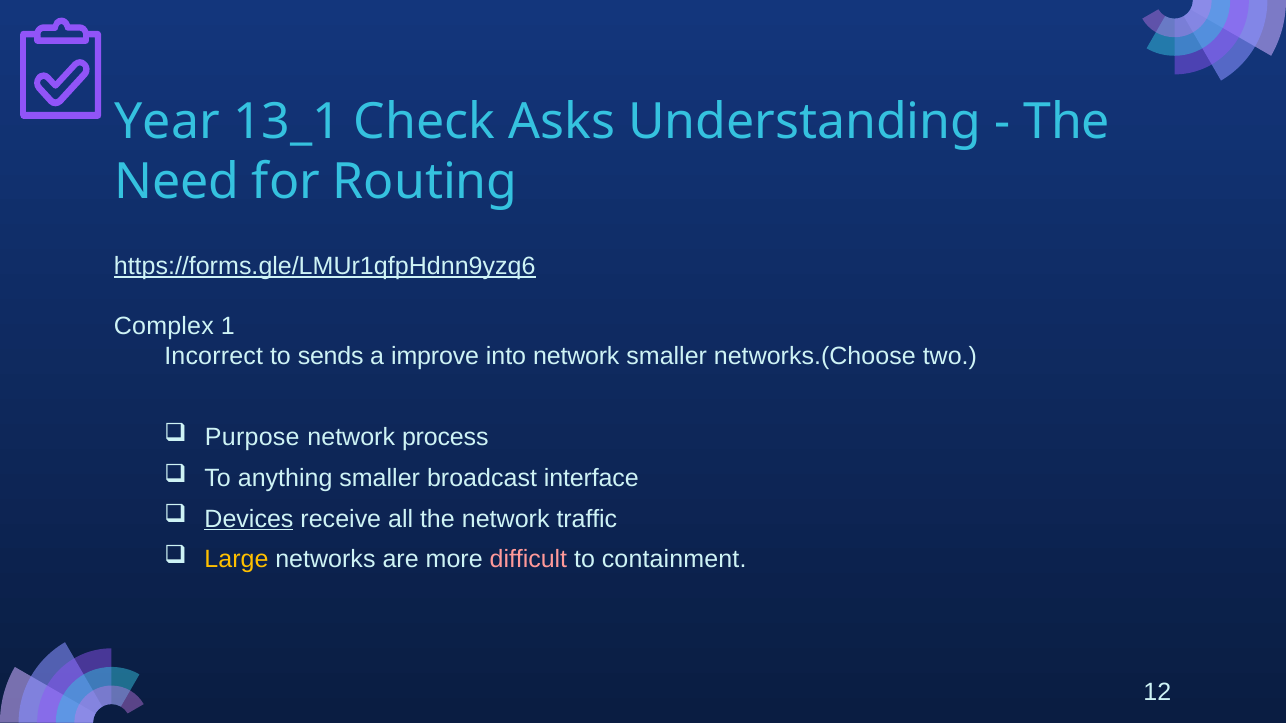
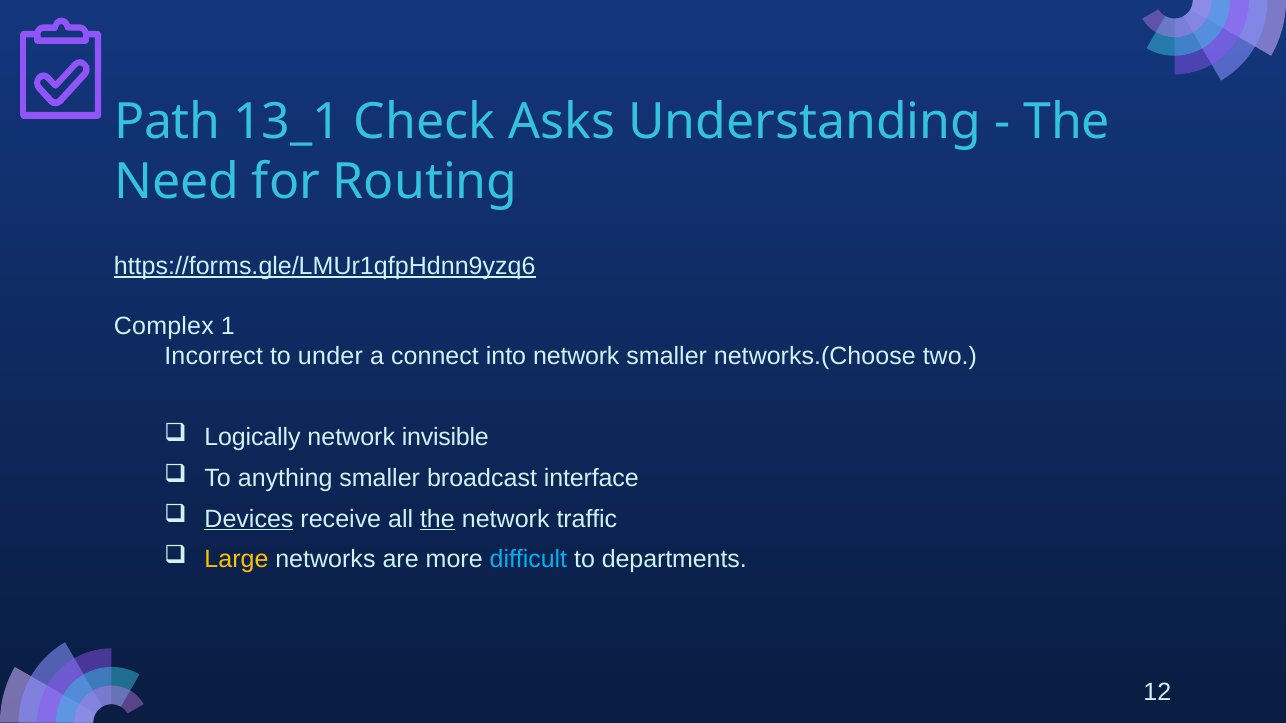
Year: Year -> Path
sends: sends -> under
improve: improve -> connect
Purpose: Purpose -> Logically
process: process -> invisible
the at (437, 519) underline: none -> present
difficult colour: pink -> light blue
containment: containment -> departments
